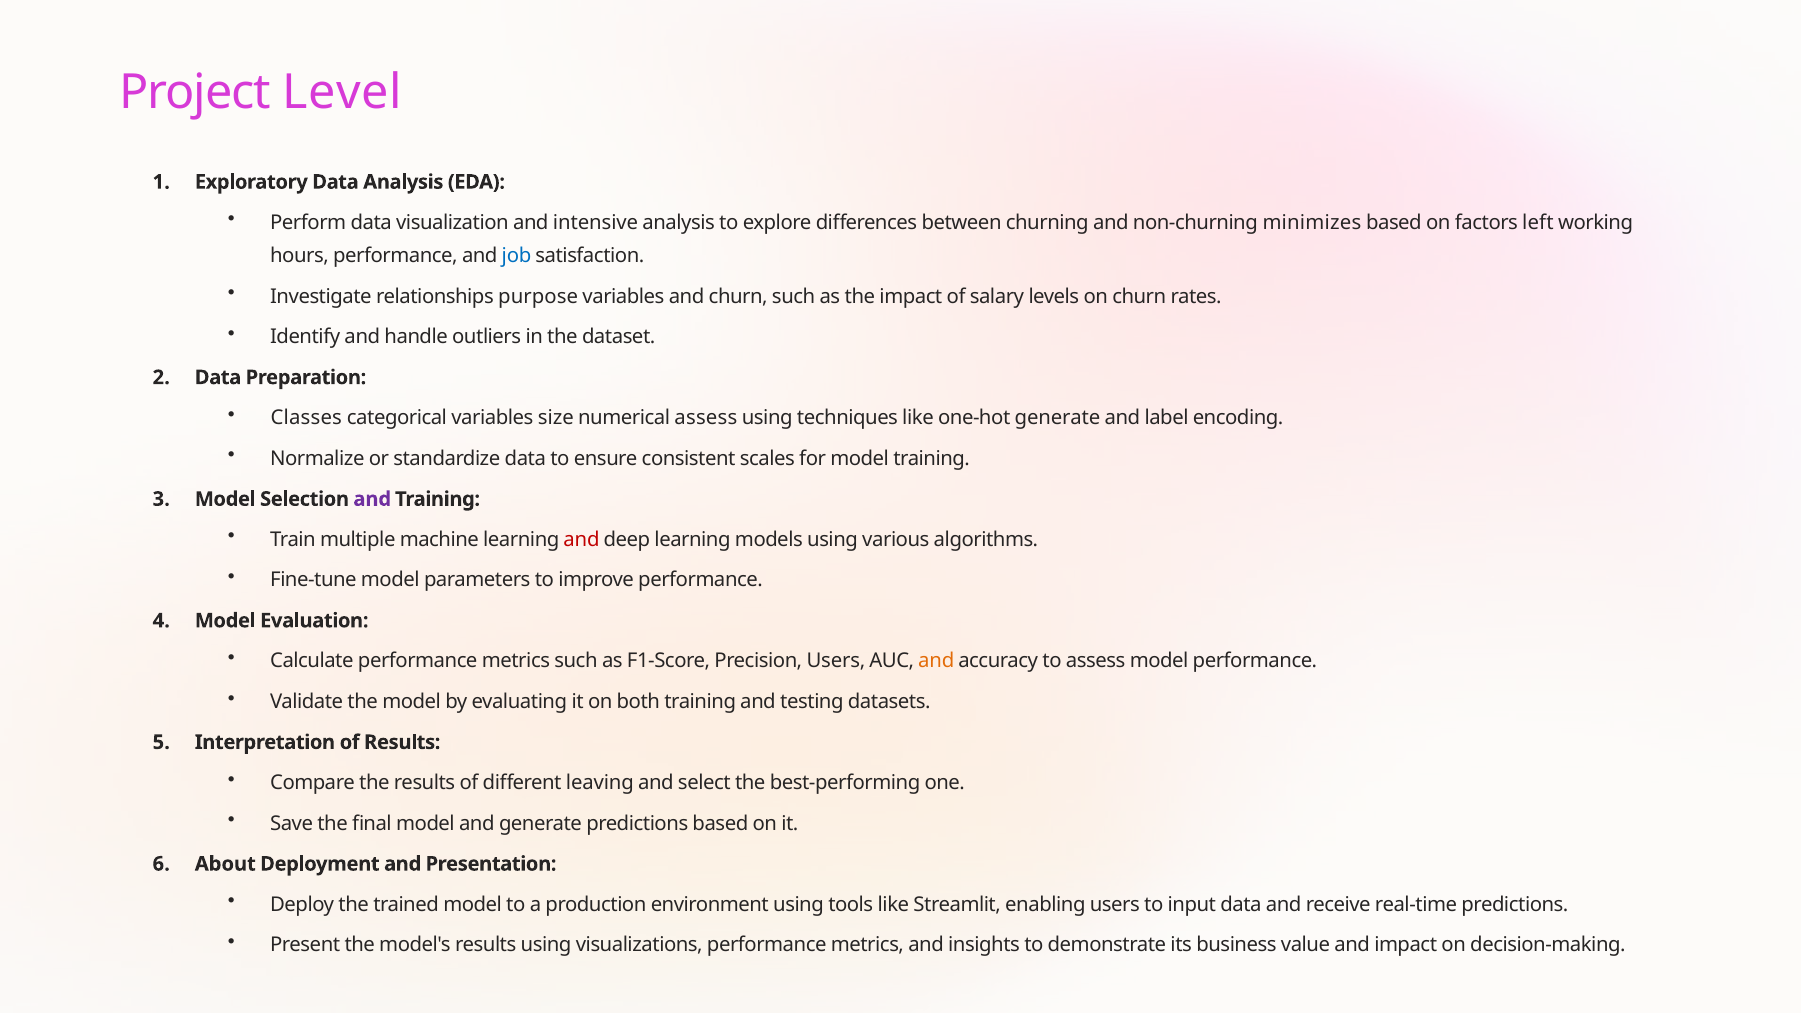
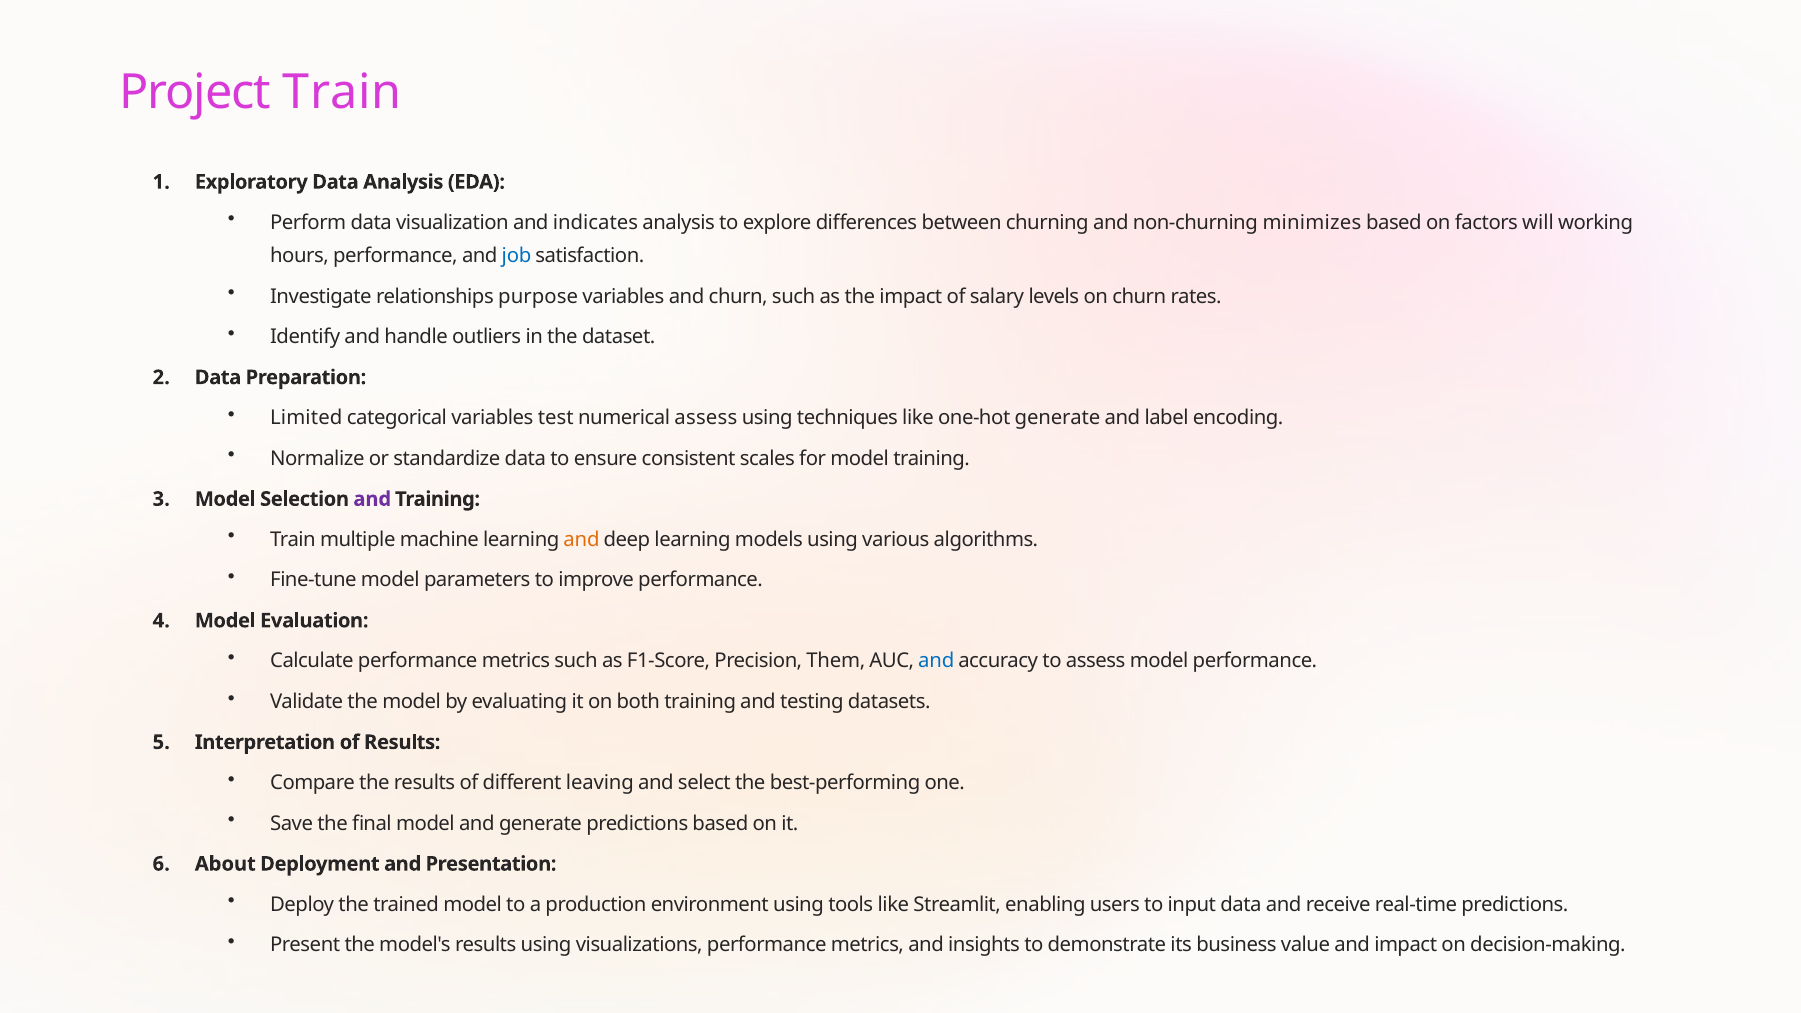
Project Level: Level -> Train
intensive: intensive -> indicates
left: left -> will
Classes: Classes -> Limited
size: size -> test
and at (582, 540) colour: red -> orange
Precision Users: Users -> Them
and at (936, 661) colour: orange -> blue
